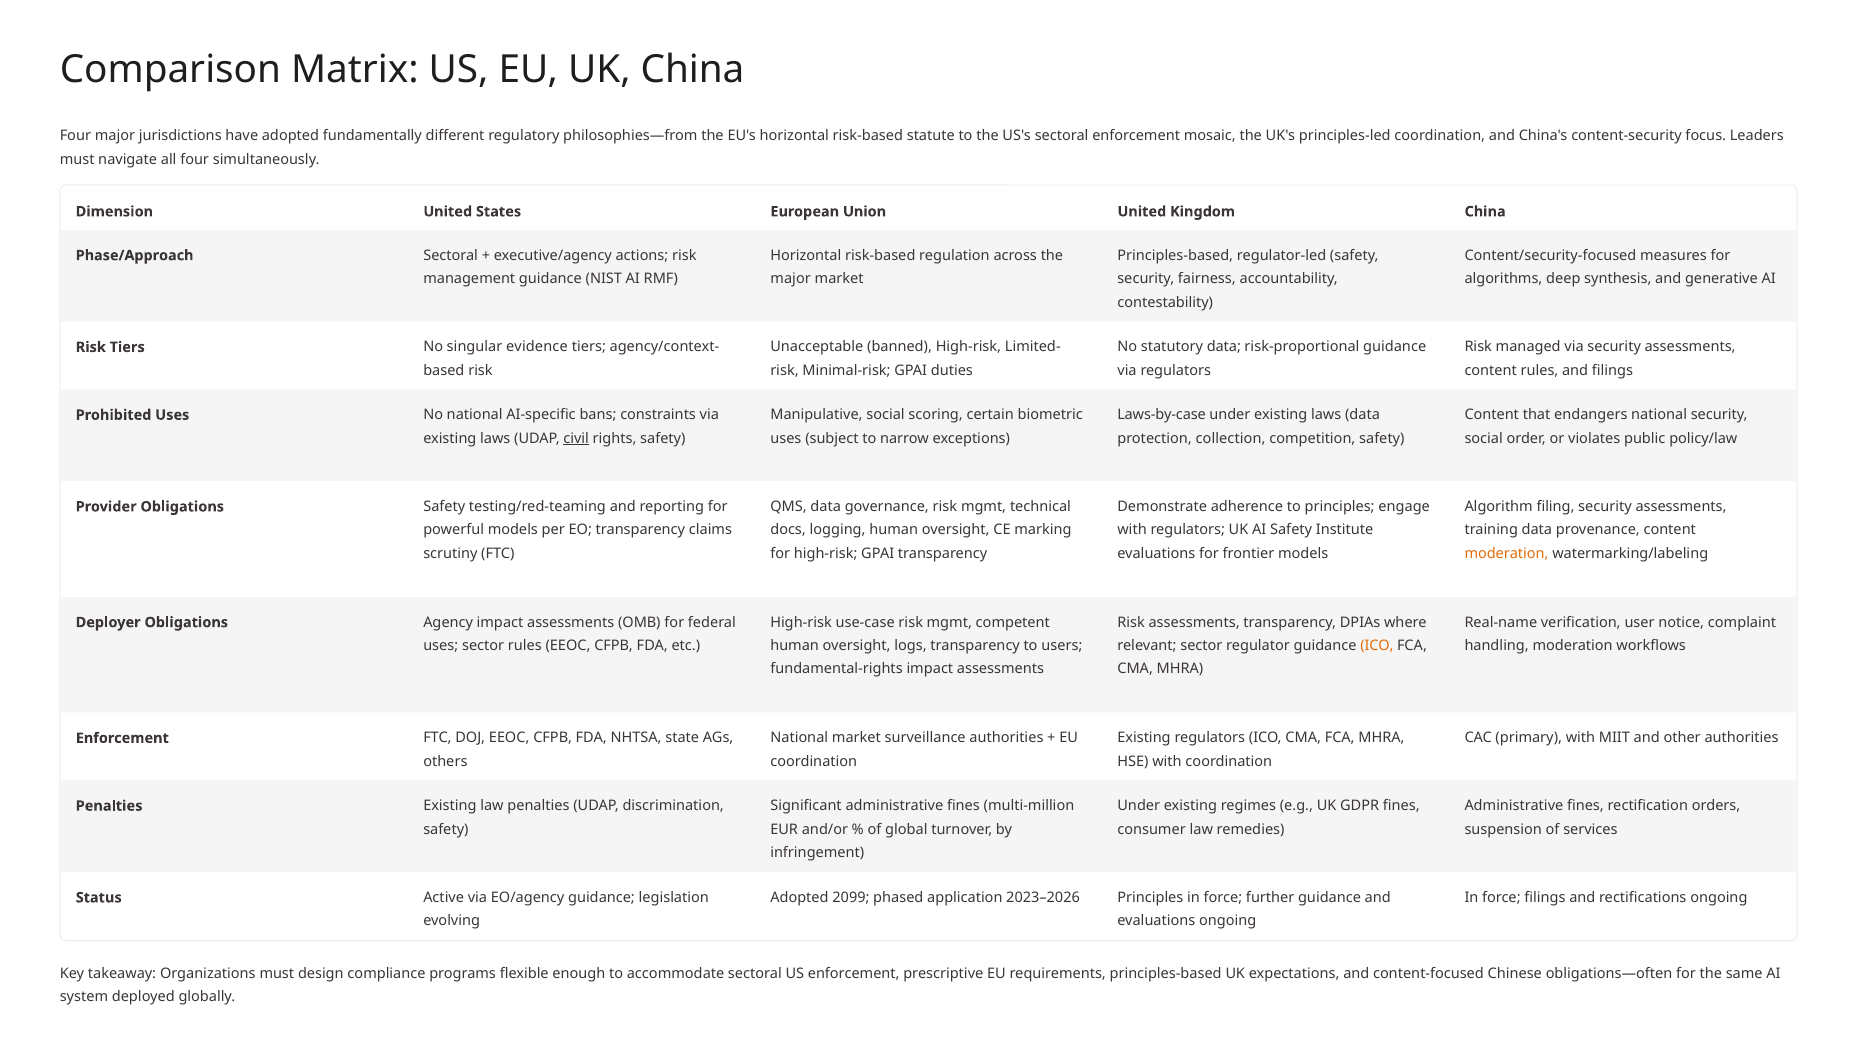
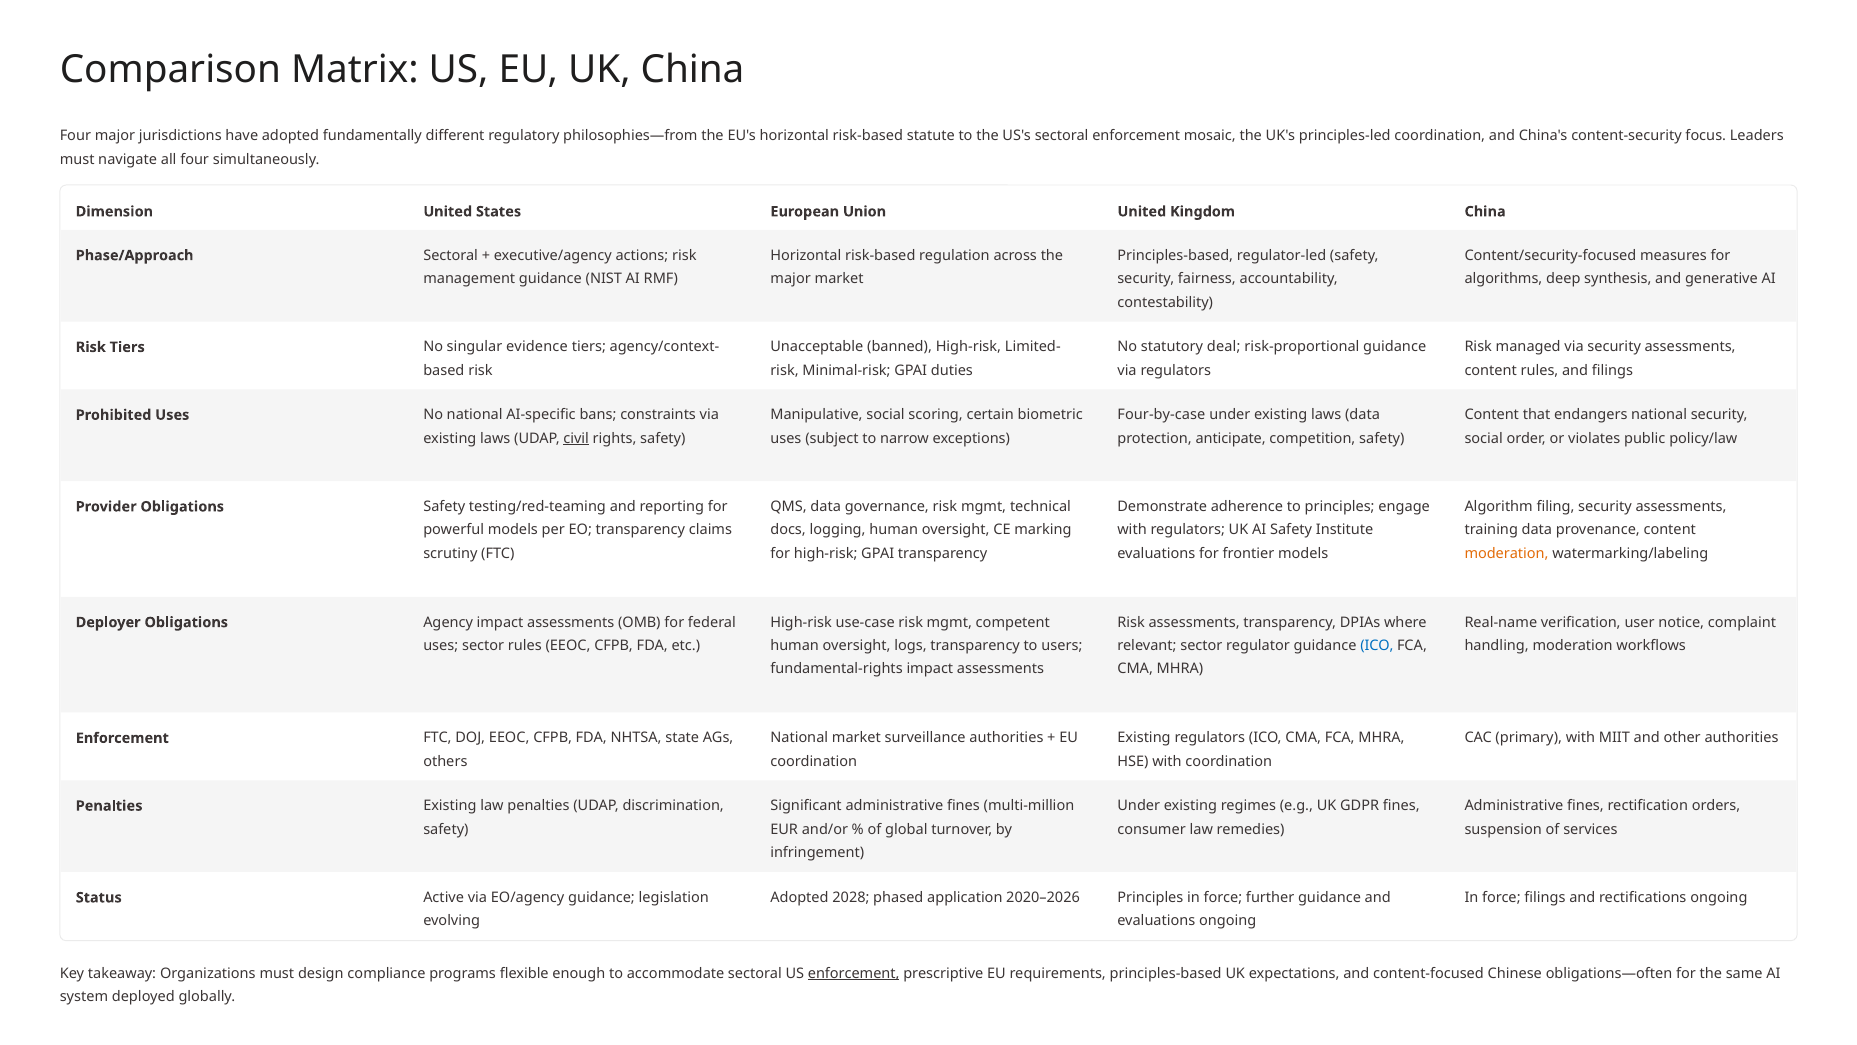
statutory data: data -> deal
Laws-by-case: Laws-by-case -> Four-by-case
collection: collection -> anticipate
ICO at (1377, 646) colour: orange -> blue
2099: 2099 -> 2028
2023–2026: 2023–2026 -> 2020–2026
enforcement at (854, 973) underline: none -> present
